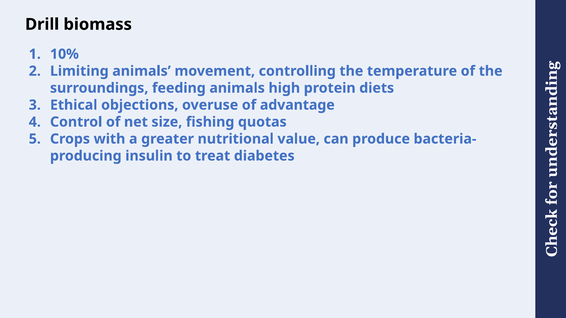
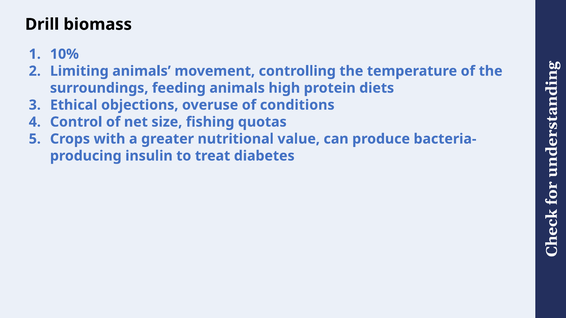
advantage: advantage -> conditions
